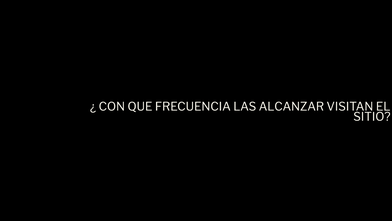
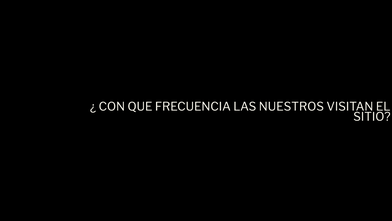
ALCANZAR: ALCANZAR -> NUESTROS
